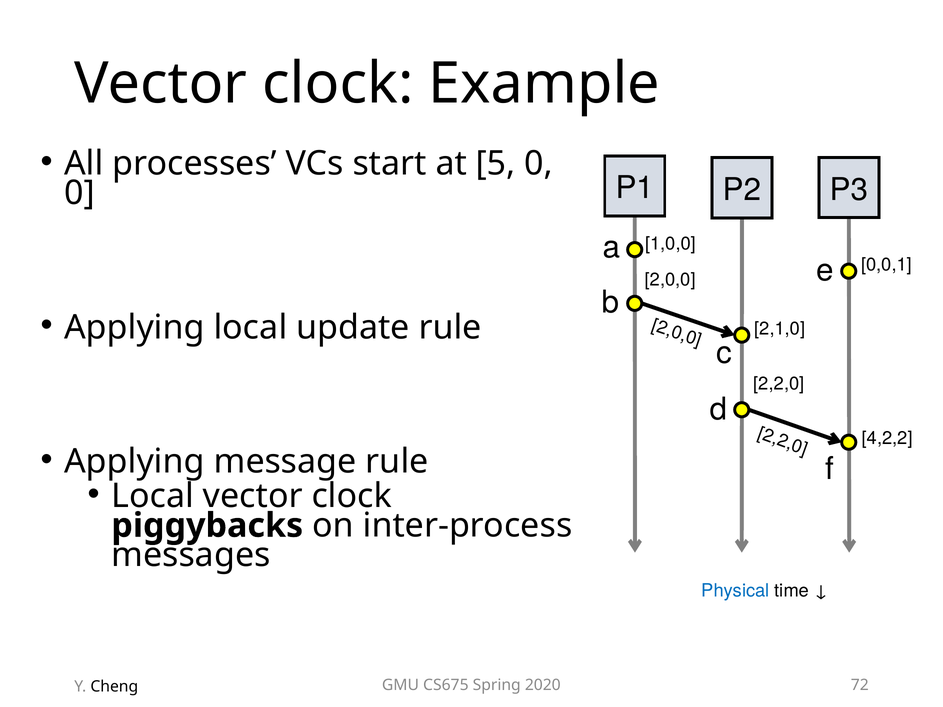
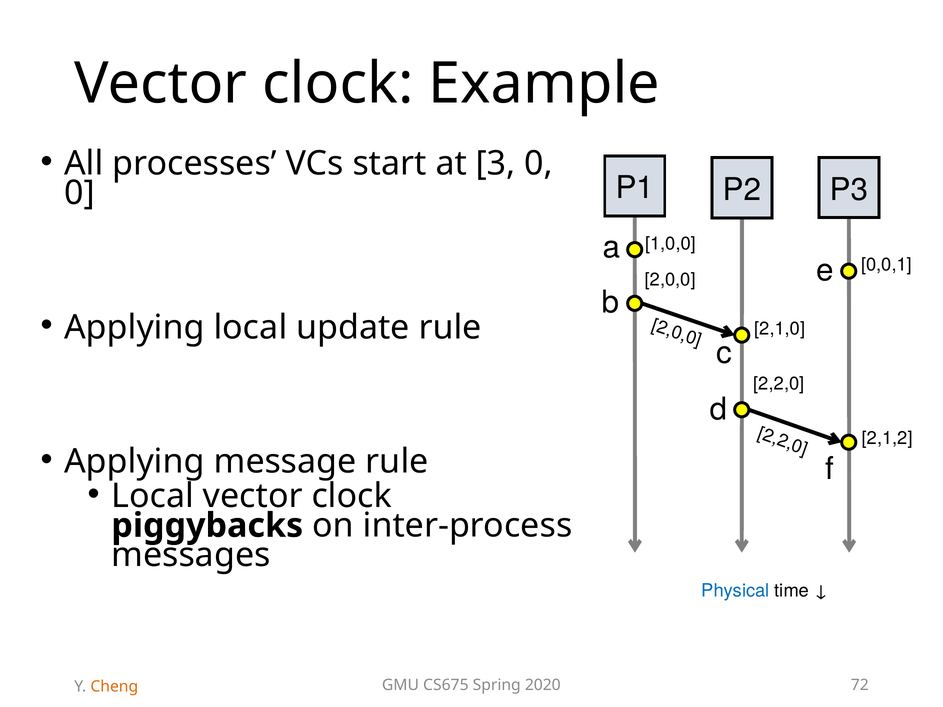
5: 5 -> 3
4,2,2: 4,2,2 -> 2,1,2
Cheng colour: black -> orange
